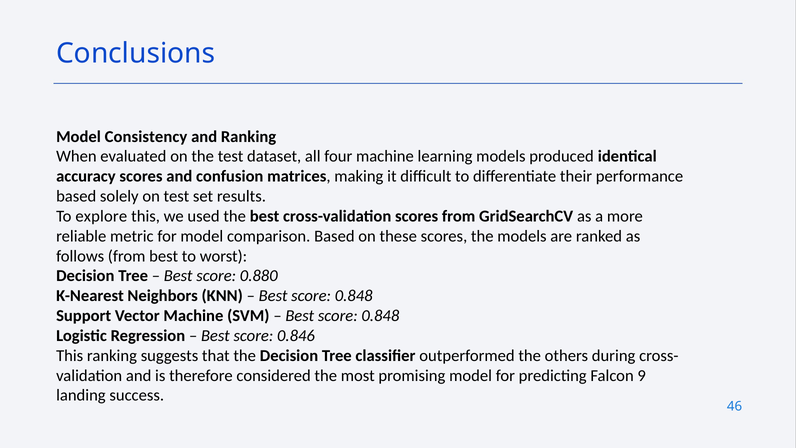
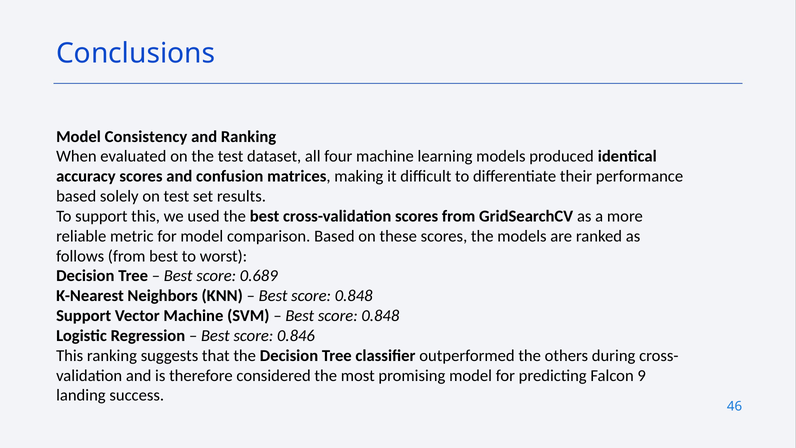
To explore: explore -> support
0.880: 0.880 -> 0.689
